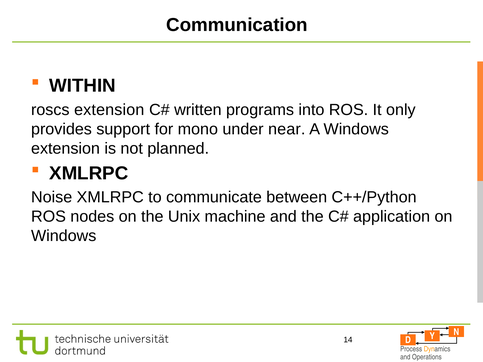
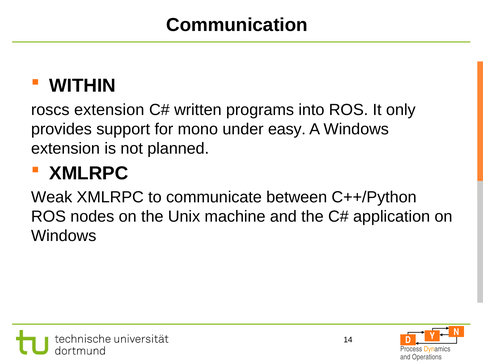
near: near -> easy
Noise: Noise -> Weak
